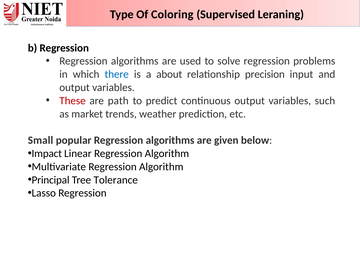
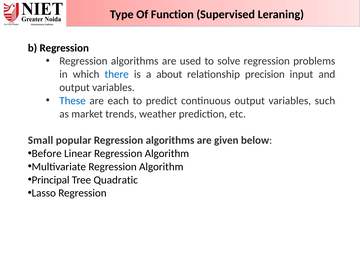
Coloring: Coloring -> Function
These colour: red -> blue
path: path -> each
Impact: Impact -> Before
Tolerance: Tolerance -> Quadratic
